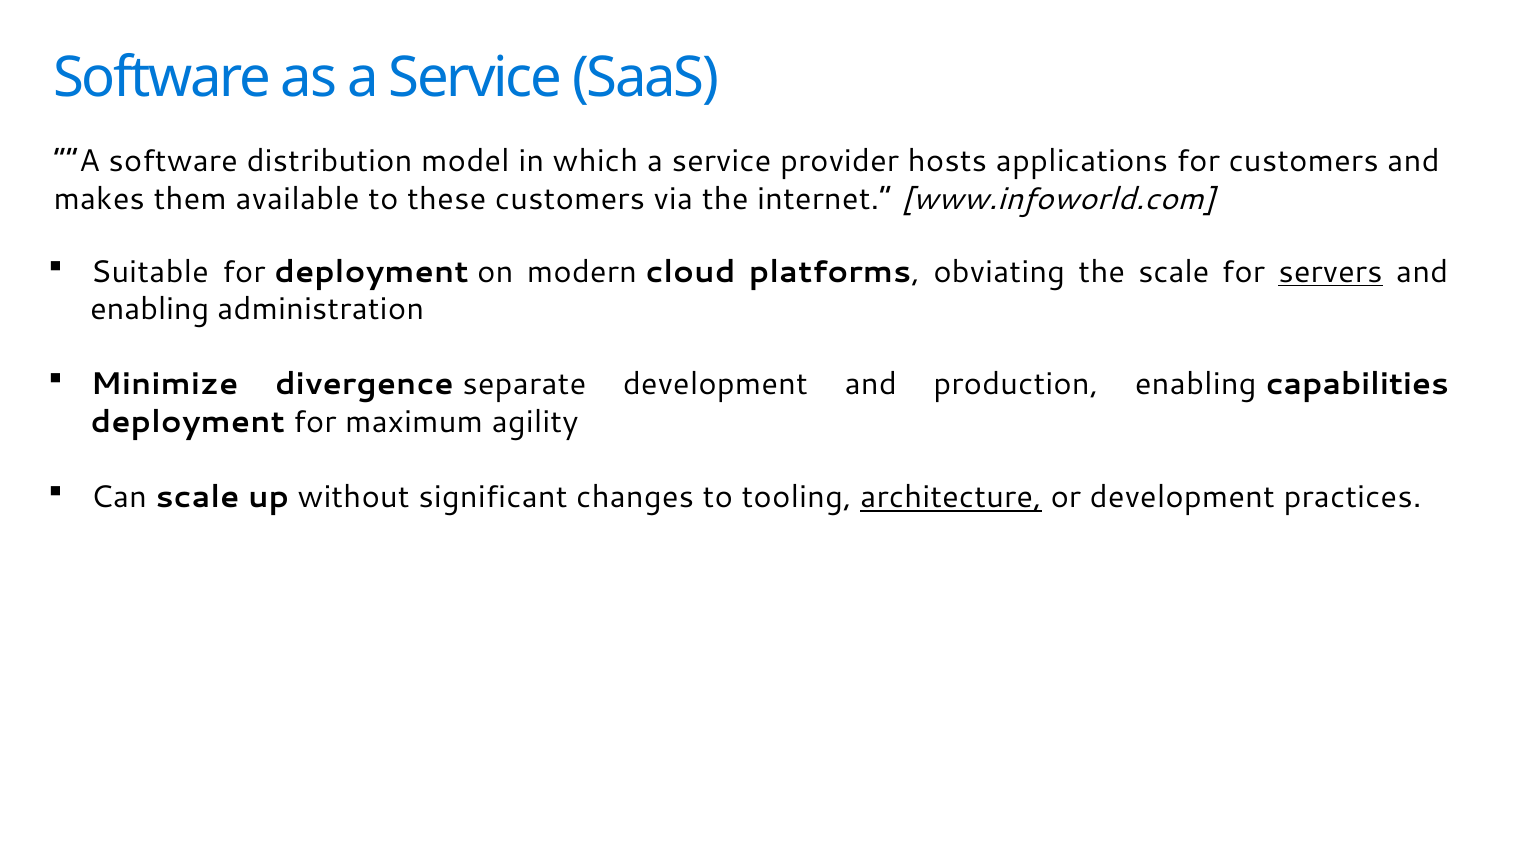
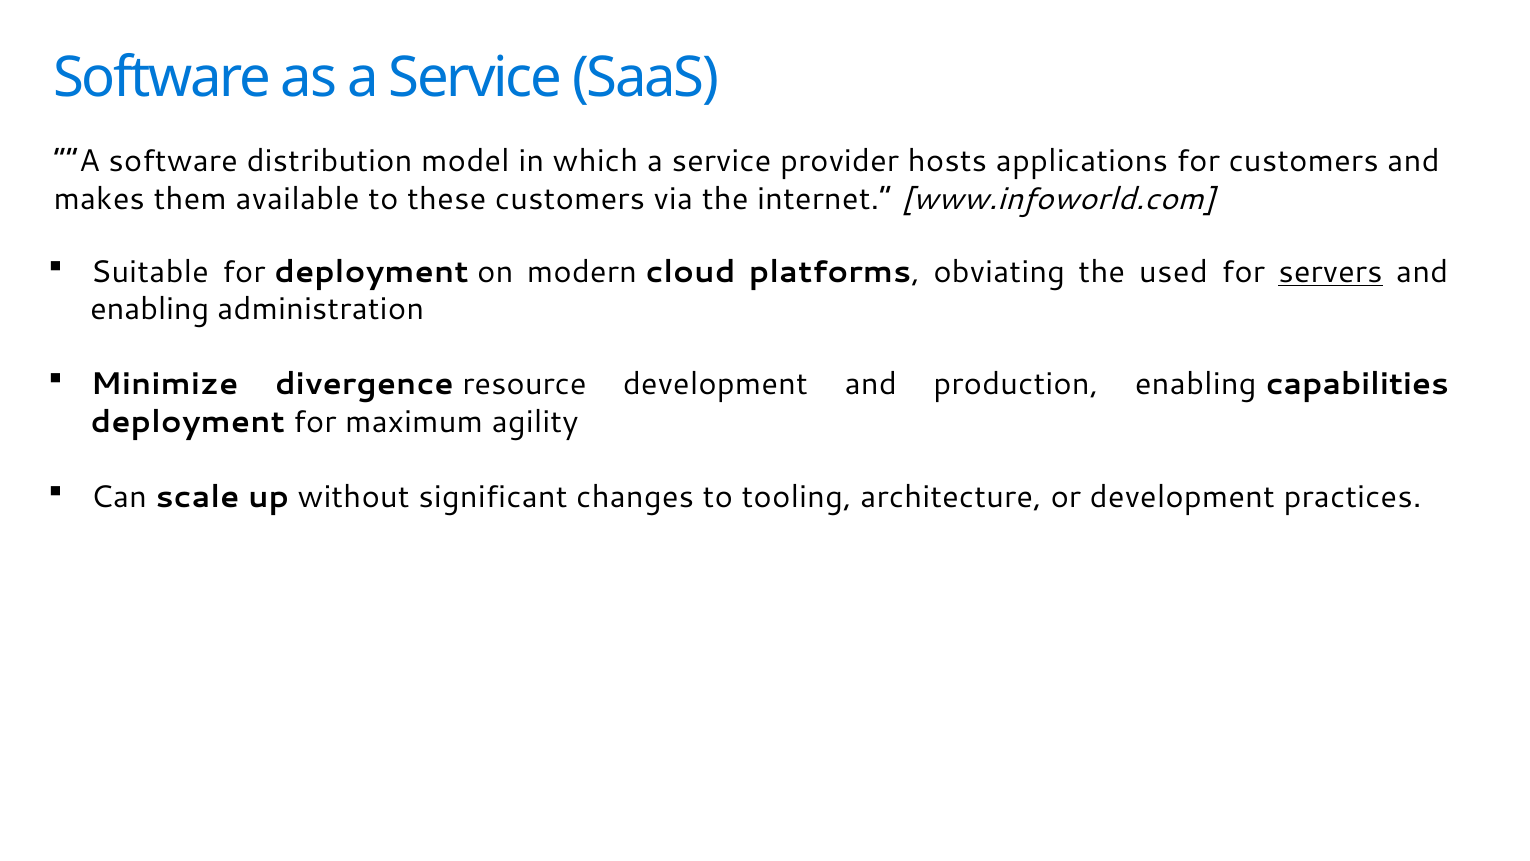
the scale: scale -> used
separate: separate -> resource
architecture underline: present -> none
